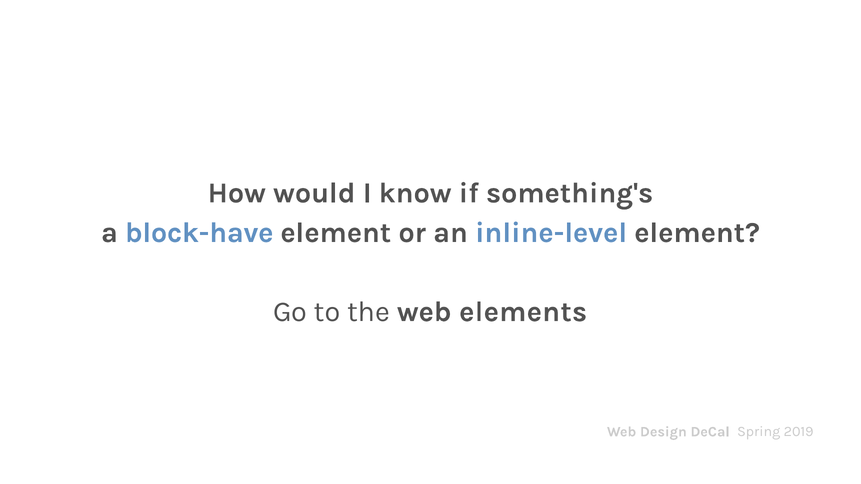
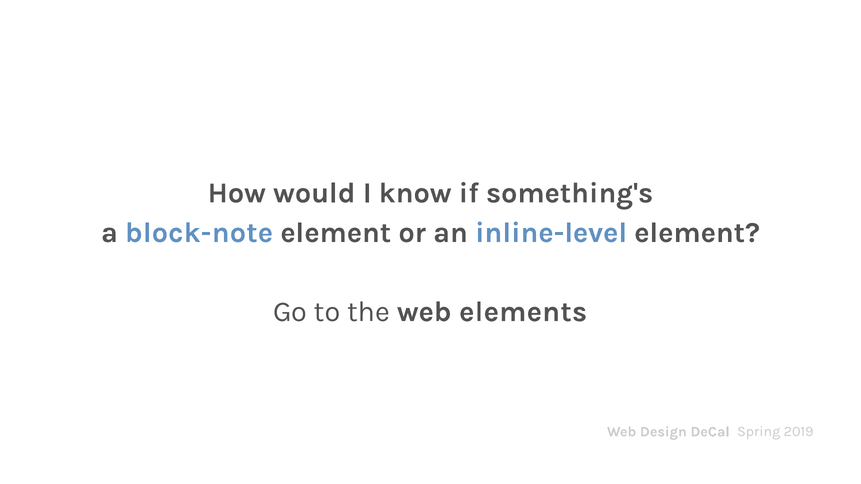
block-have: block-have -> block-note
